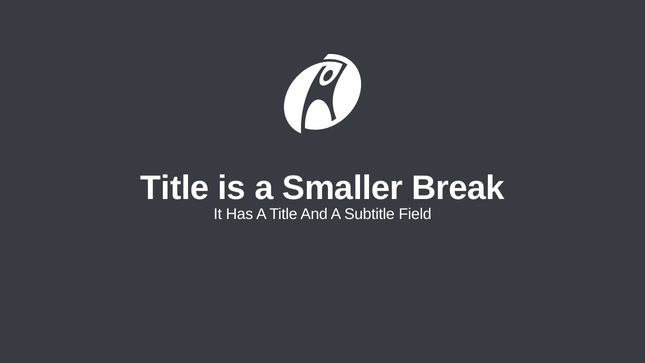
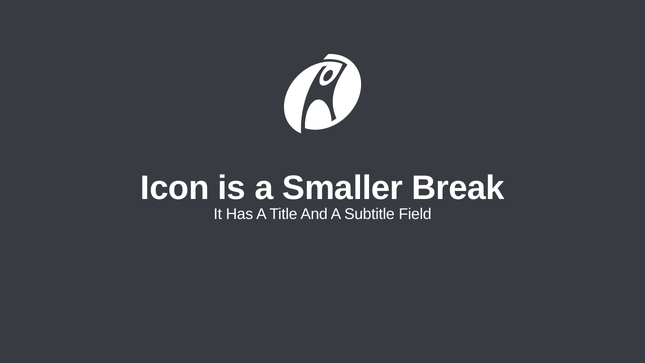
Title at (175, 188): Title -> Icon
